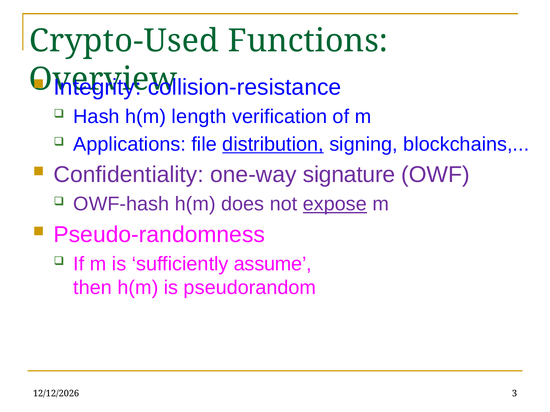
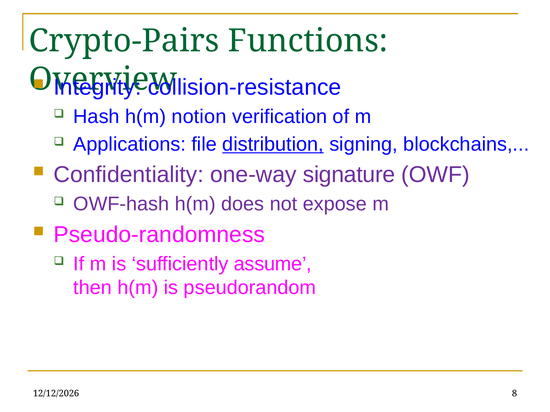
Crypto-Used: Crypto-Used -> Crypto-Pairs
length: length -> notion
expose underline: present -> none
3: 3 -> 8
